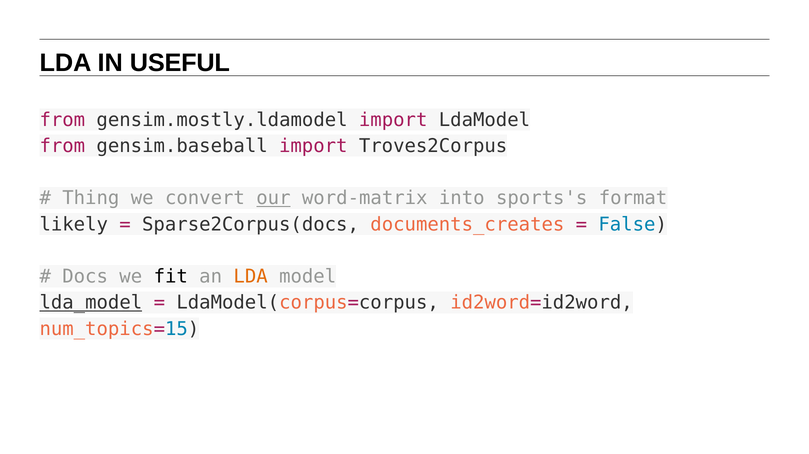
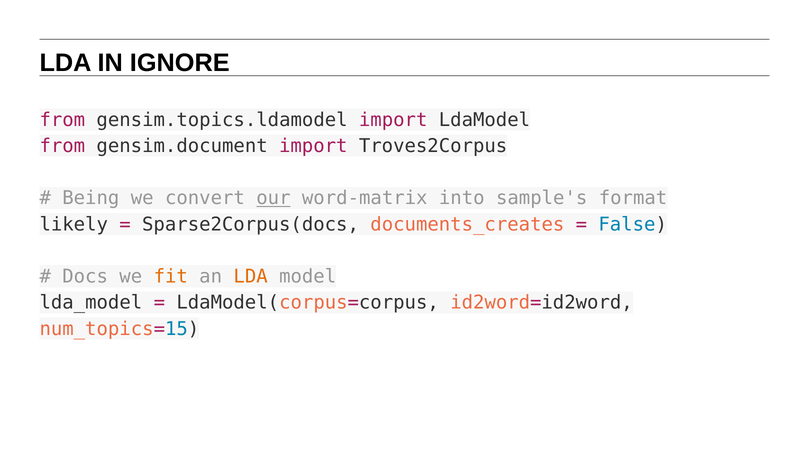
USEFUL: USEFUL -> IGNORE
gensim.mostly.ldamodel: gensim.mostly.ldamodel -> gensim.topics.ldamodel
gensim.baseball: gensim.baseball -> gensim.document
Thing: Thing -> Being
sports's: sports's -> sample's
fit colour: black -> orange
lda_model underline: present -> none
